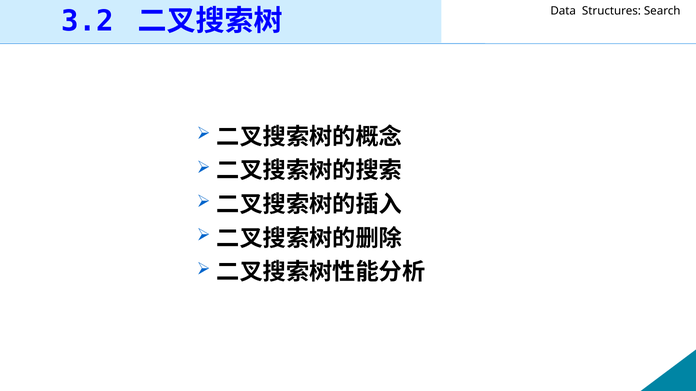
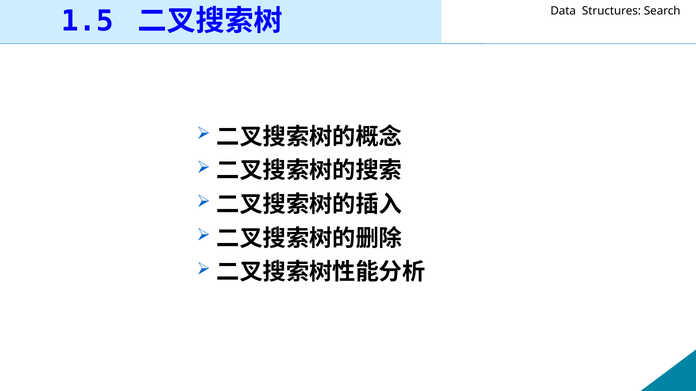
3.2: 3.2 -> 1.5
